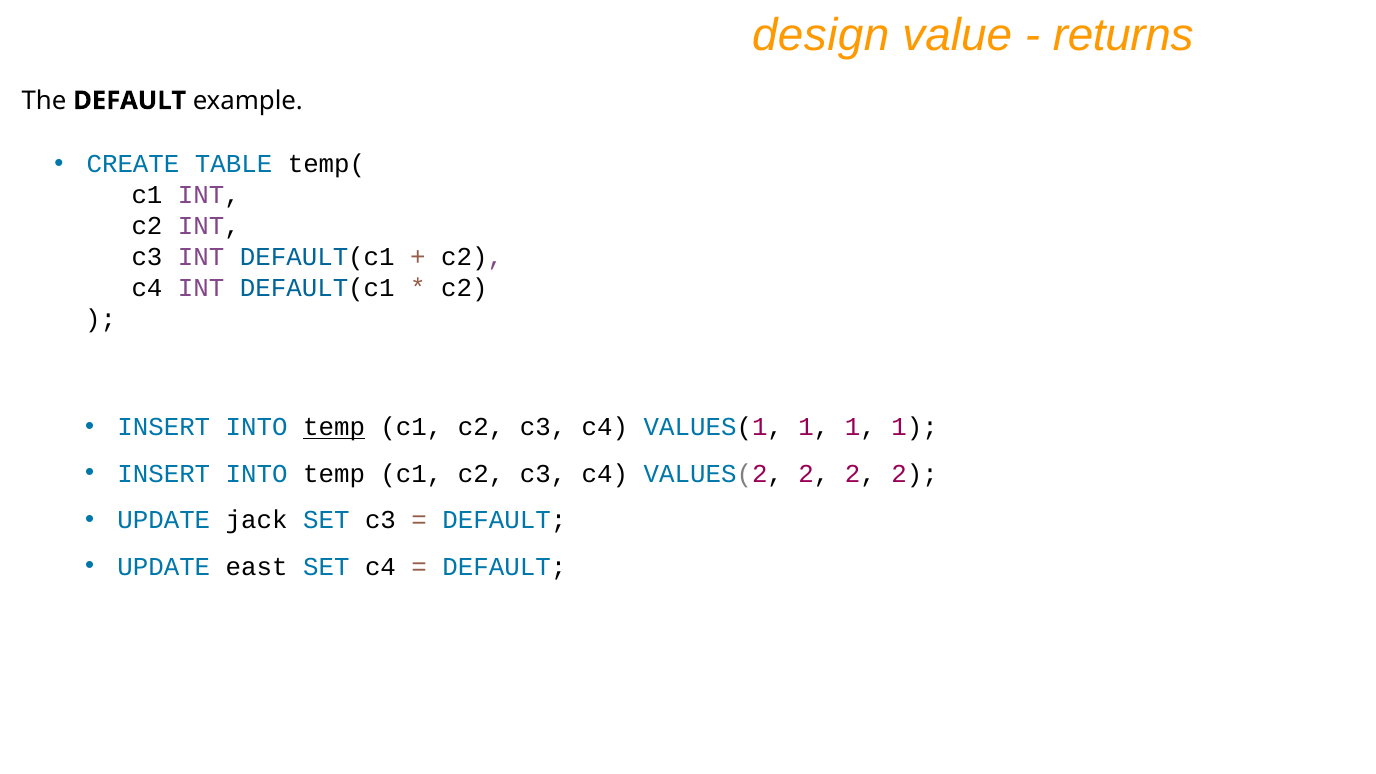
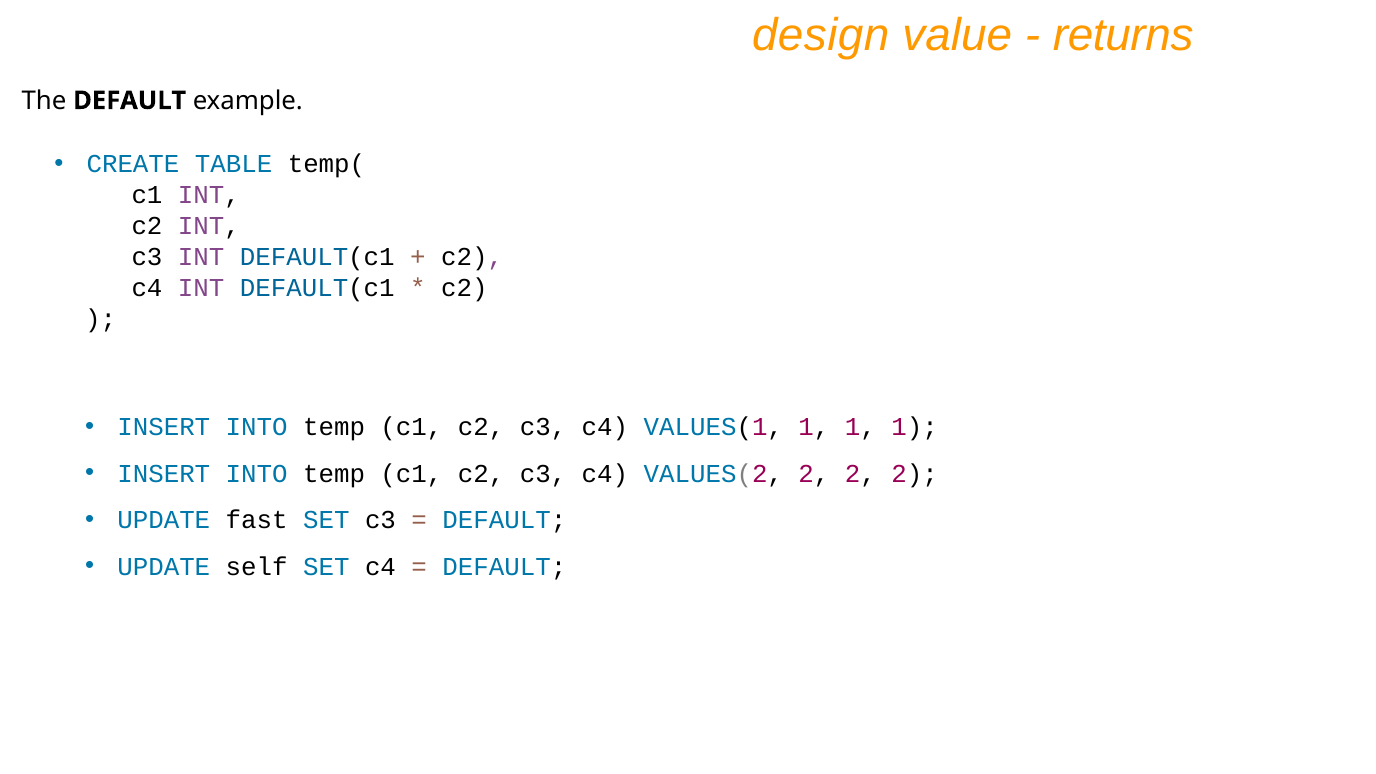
temp at (334, 427) underline: present -> none
jack: jack -> fast
east: east -> self
